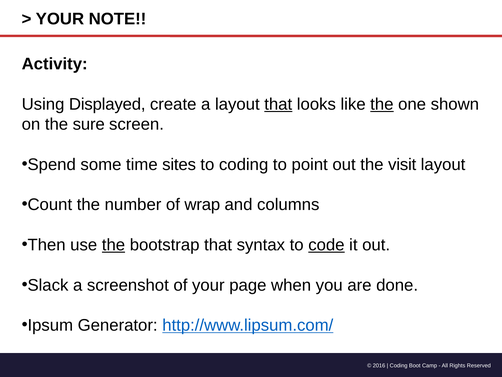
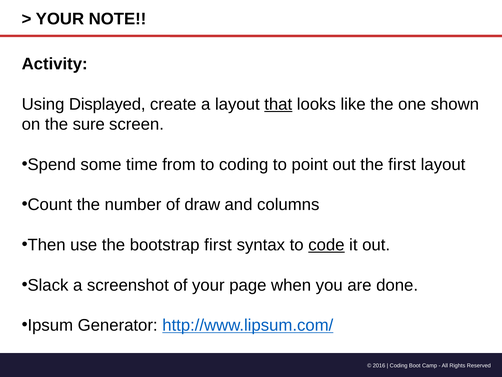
the at (382, 104) underline: present -> none
sites: sites -> from
the visit: visit -> first
wrap: wrap -> draw
the at (113, 245) underline: present -> none
bootstrap that: that -> first
